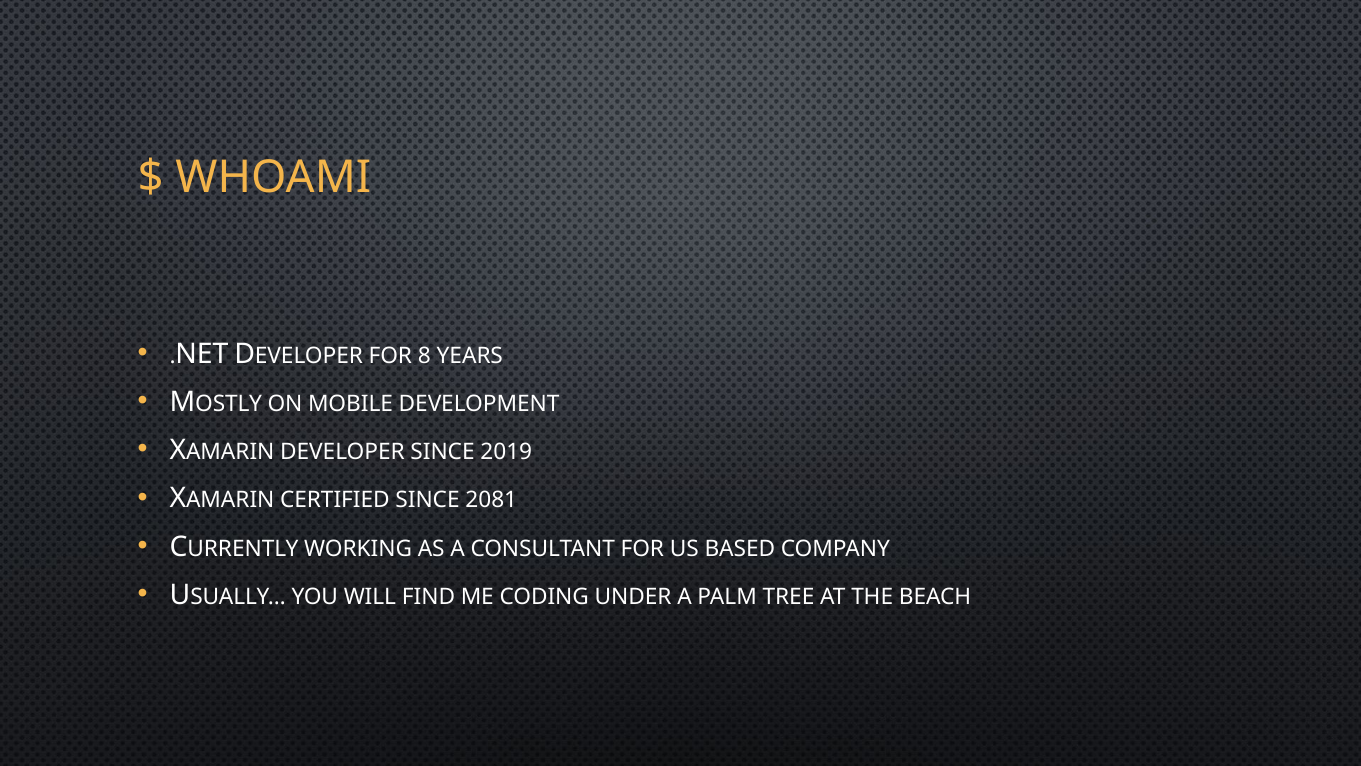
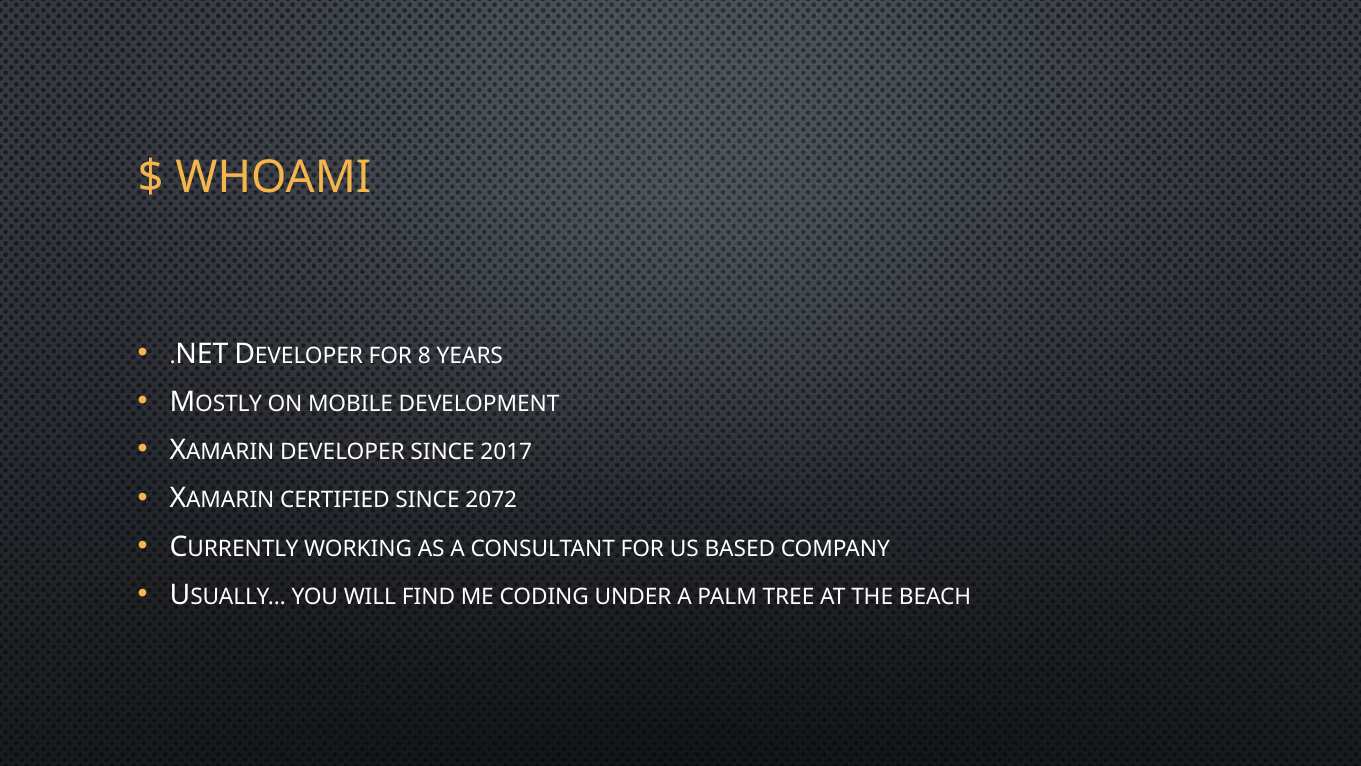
2019: 2019 -> 2017
2081: 2081 -> 2072
